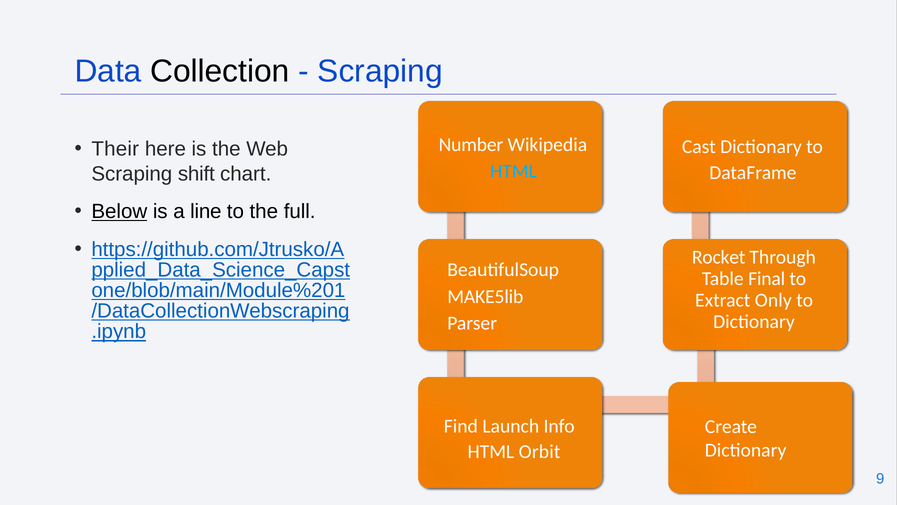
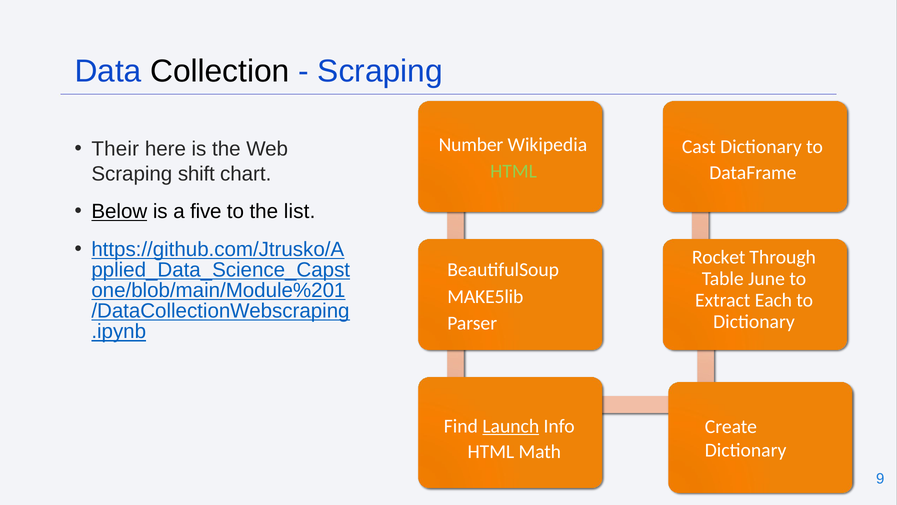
HTML at (514, 171) colour: light blue -> light green
line: line -> five
full: full -> list
Final: Final -> June
Only: Only -> Each
Launch underline: none -> present
Orbit: Orbit -> Math
